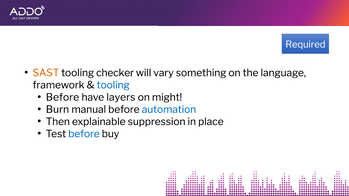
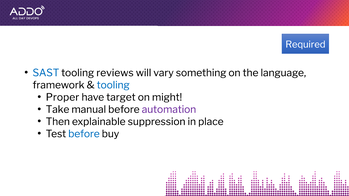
SAST colour: orange -> blue
checker: checker -> reviews
Before at (62, 97): Before -> Proper
layers: layers -> target
Burn: Burn -> Take
automation colour: blue -> purple
